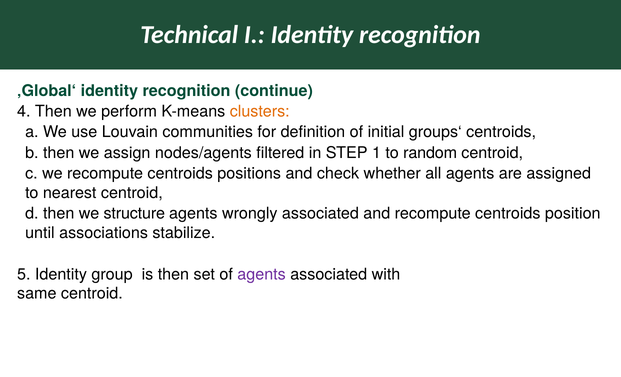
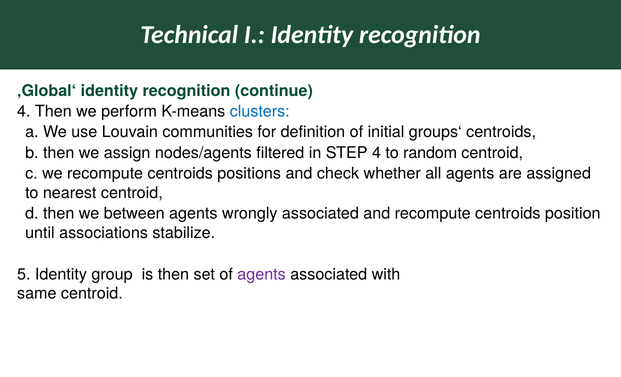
clusters colour: orange -> blue
STEP 1: 1 -> 4
structure: structure -> between
